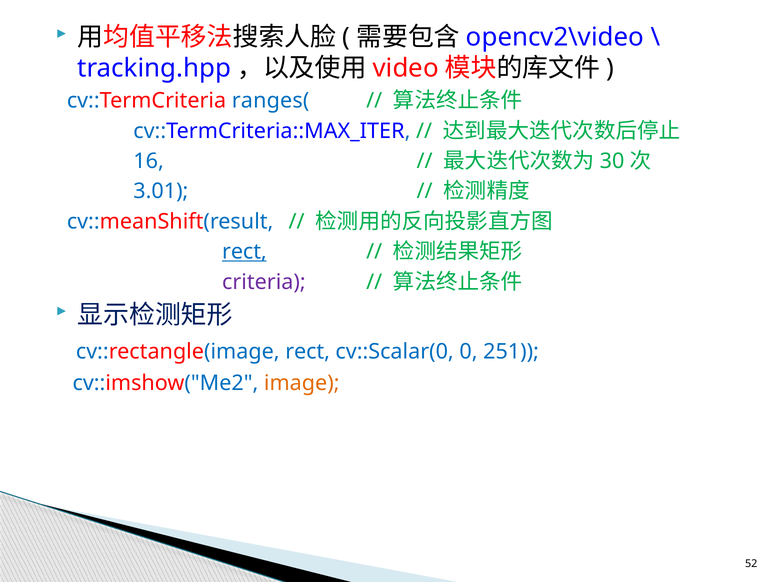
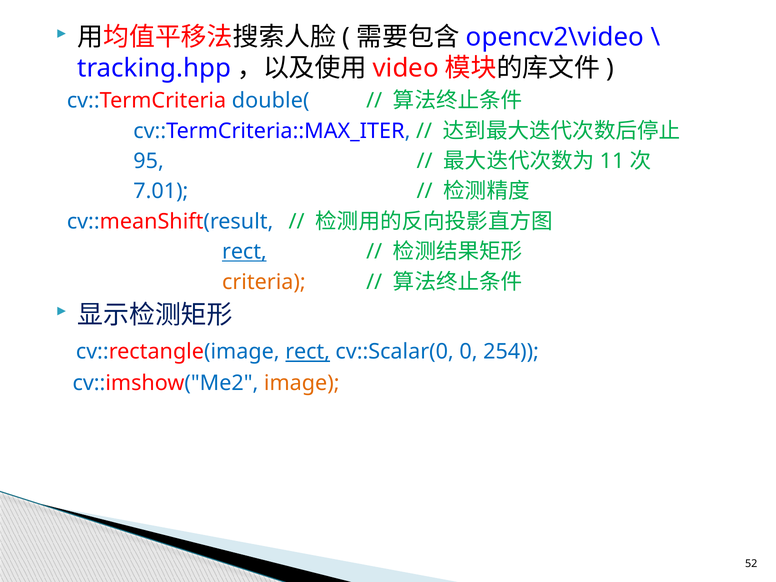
ranges(: ranges( -> double(
16: 16 -> 95
30: 30 -> 11
3.01: 3.01 -> 7.01
criteria colour: purple -> orange
rect at (308, 352) underline: none -> present
251: 251 -> 254
